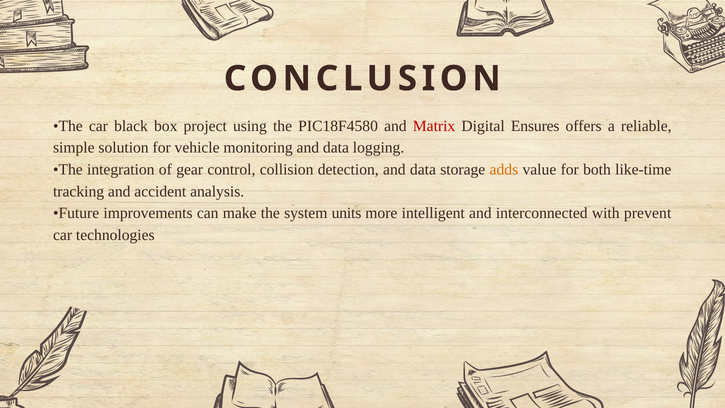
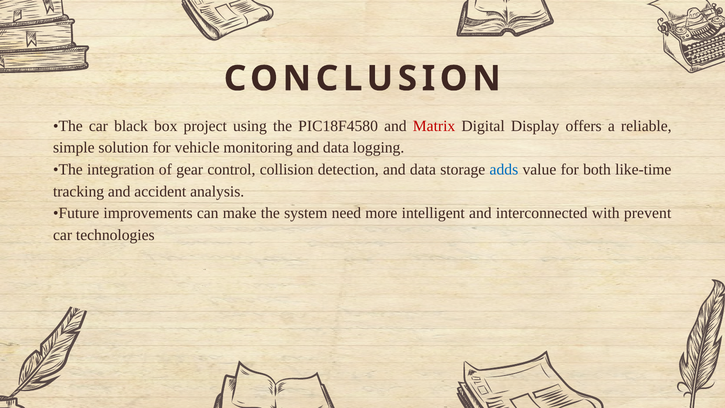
Ensures: Ensures -> Display
adds colour: orange -> blue
units: units -> need
